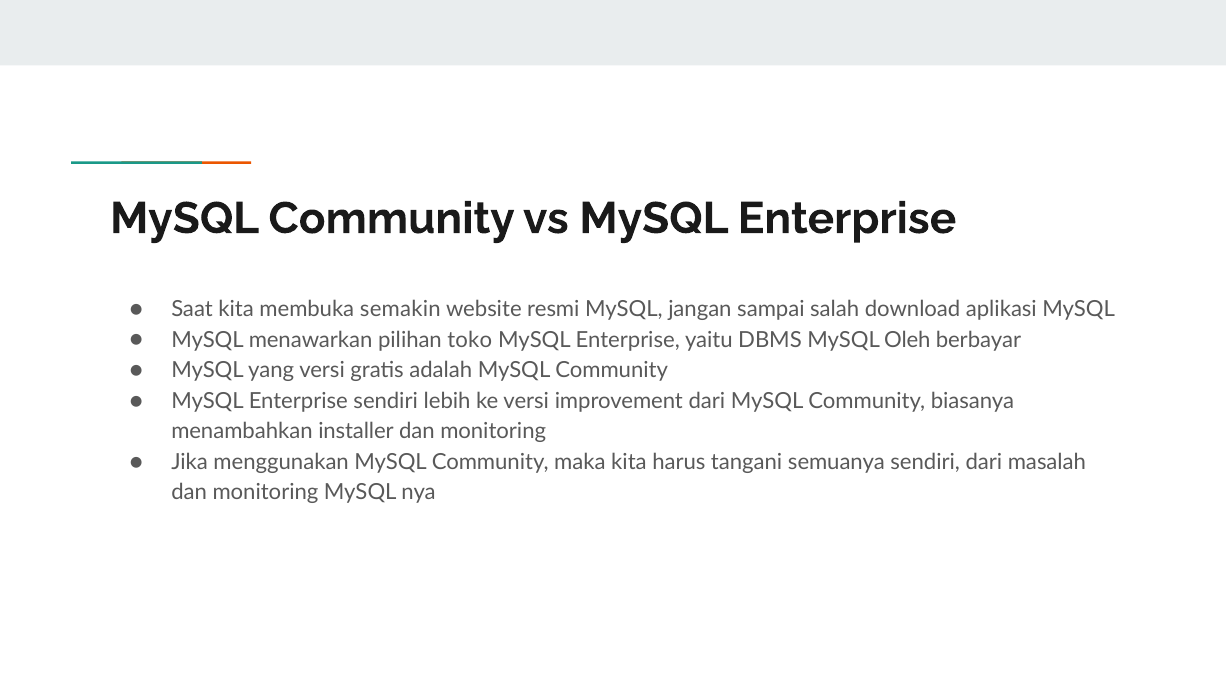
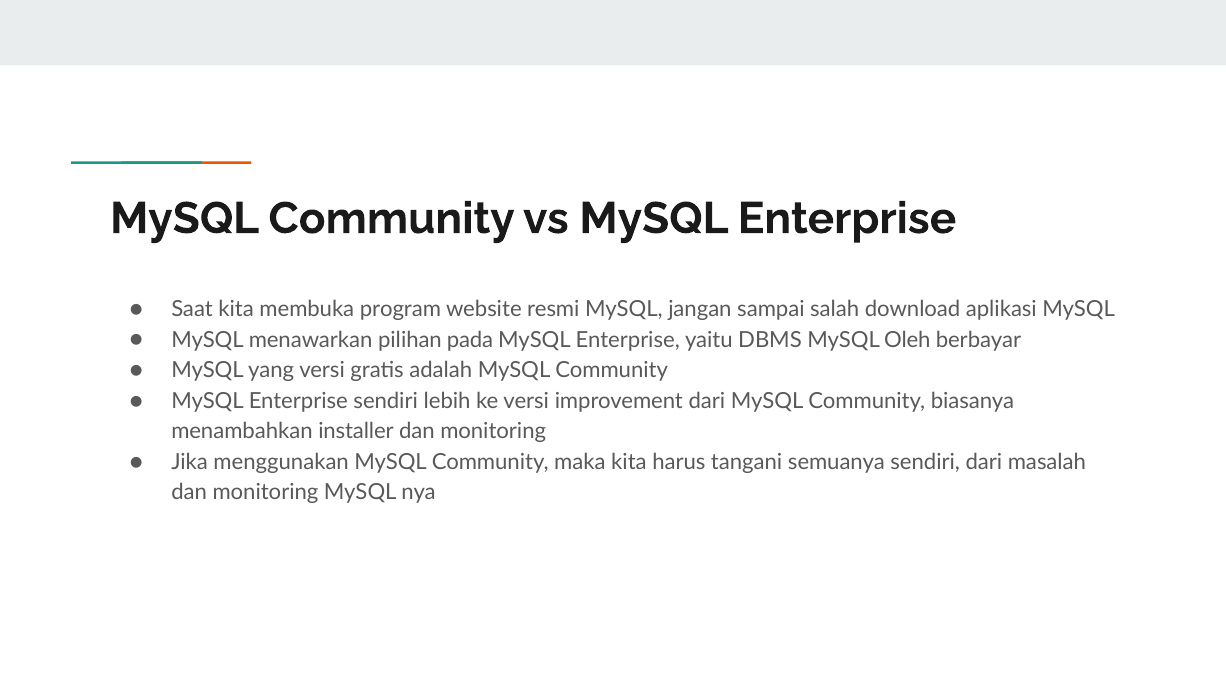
semakin: semakin -> program
toko: toko -> pada
